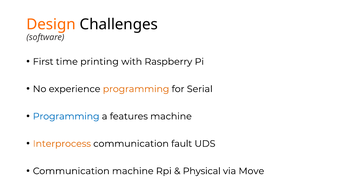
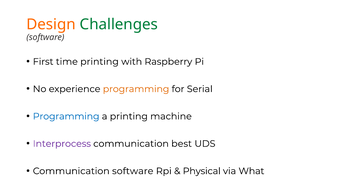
Challenges colour: black -> green
a features: features -> printing
Interprocess colour: orange -> purple
fault: fault -> best
Communication machine: machine -> software
Move: Move -> What
